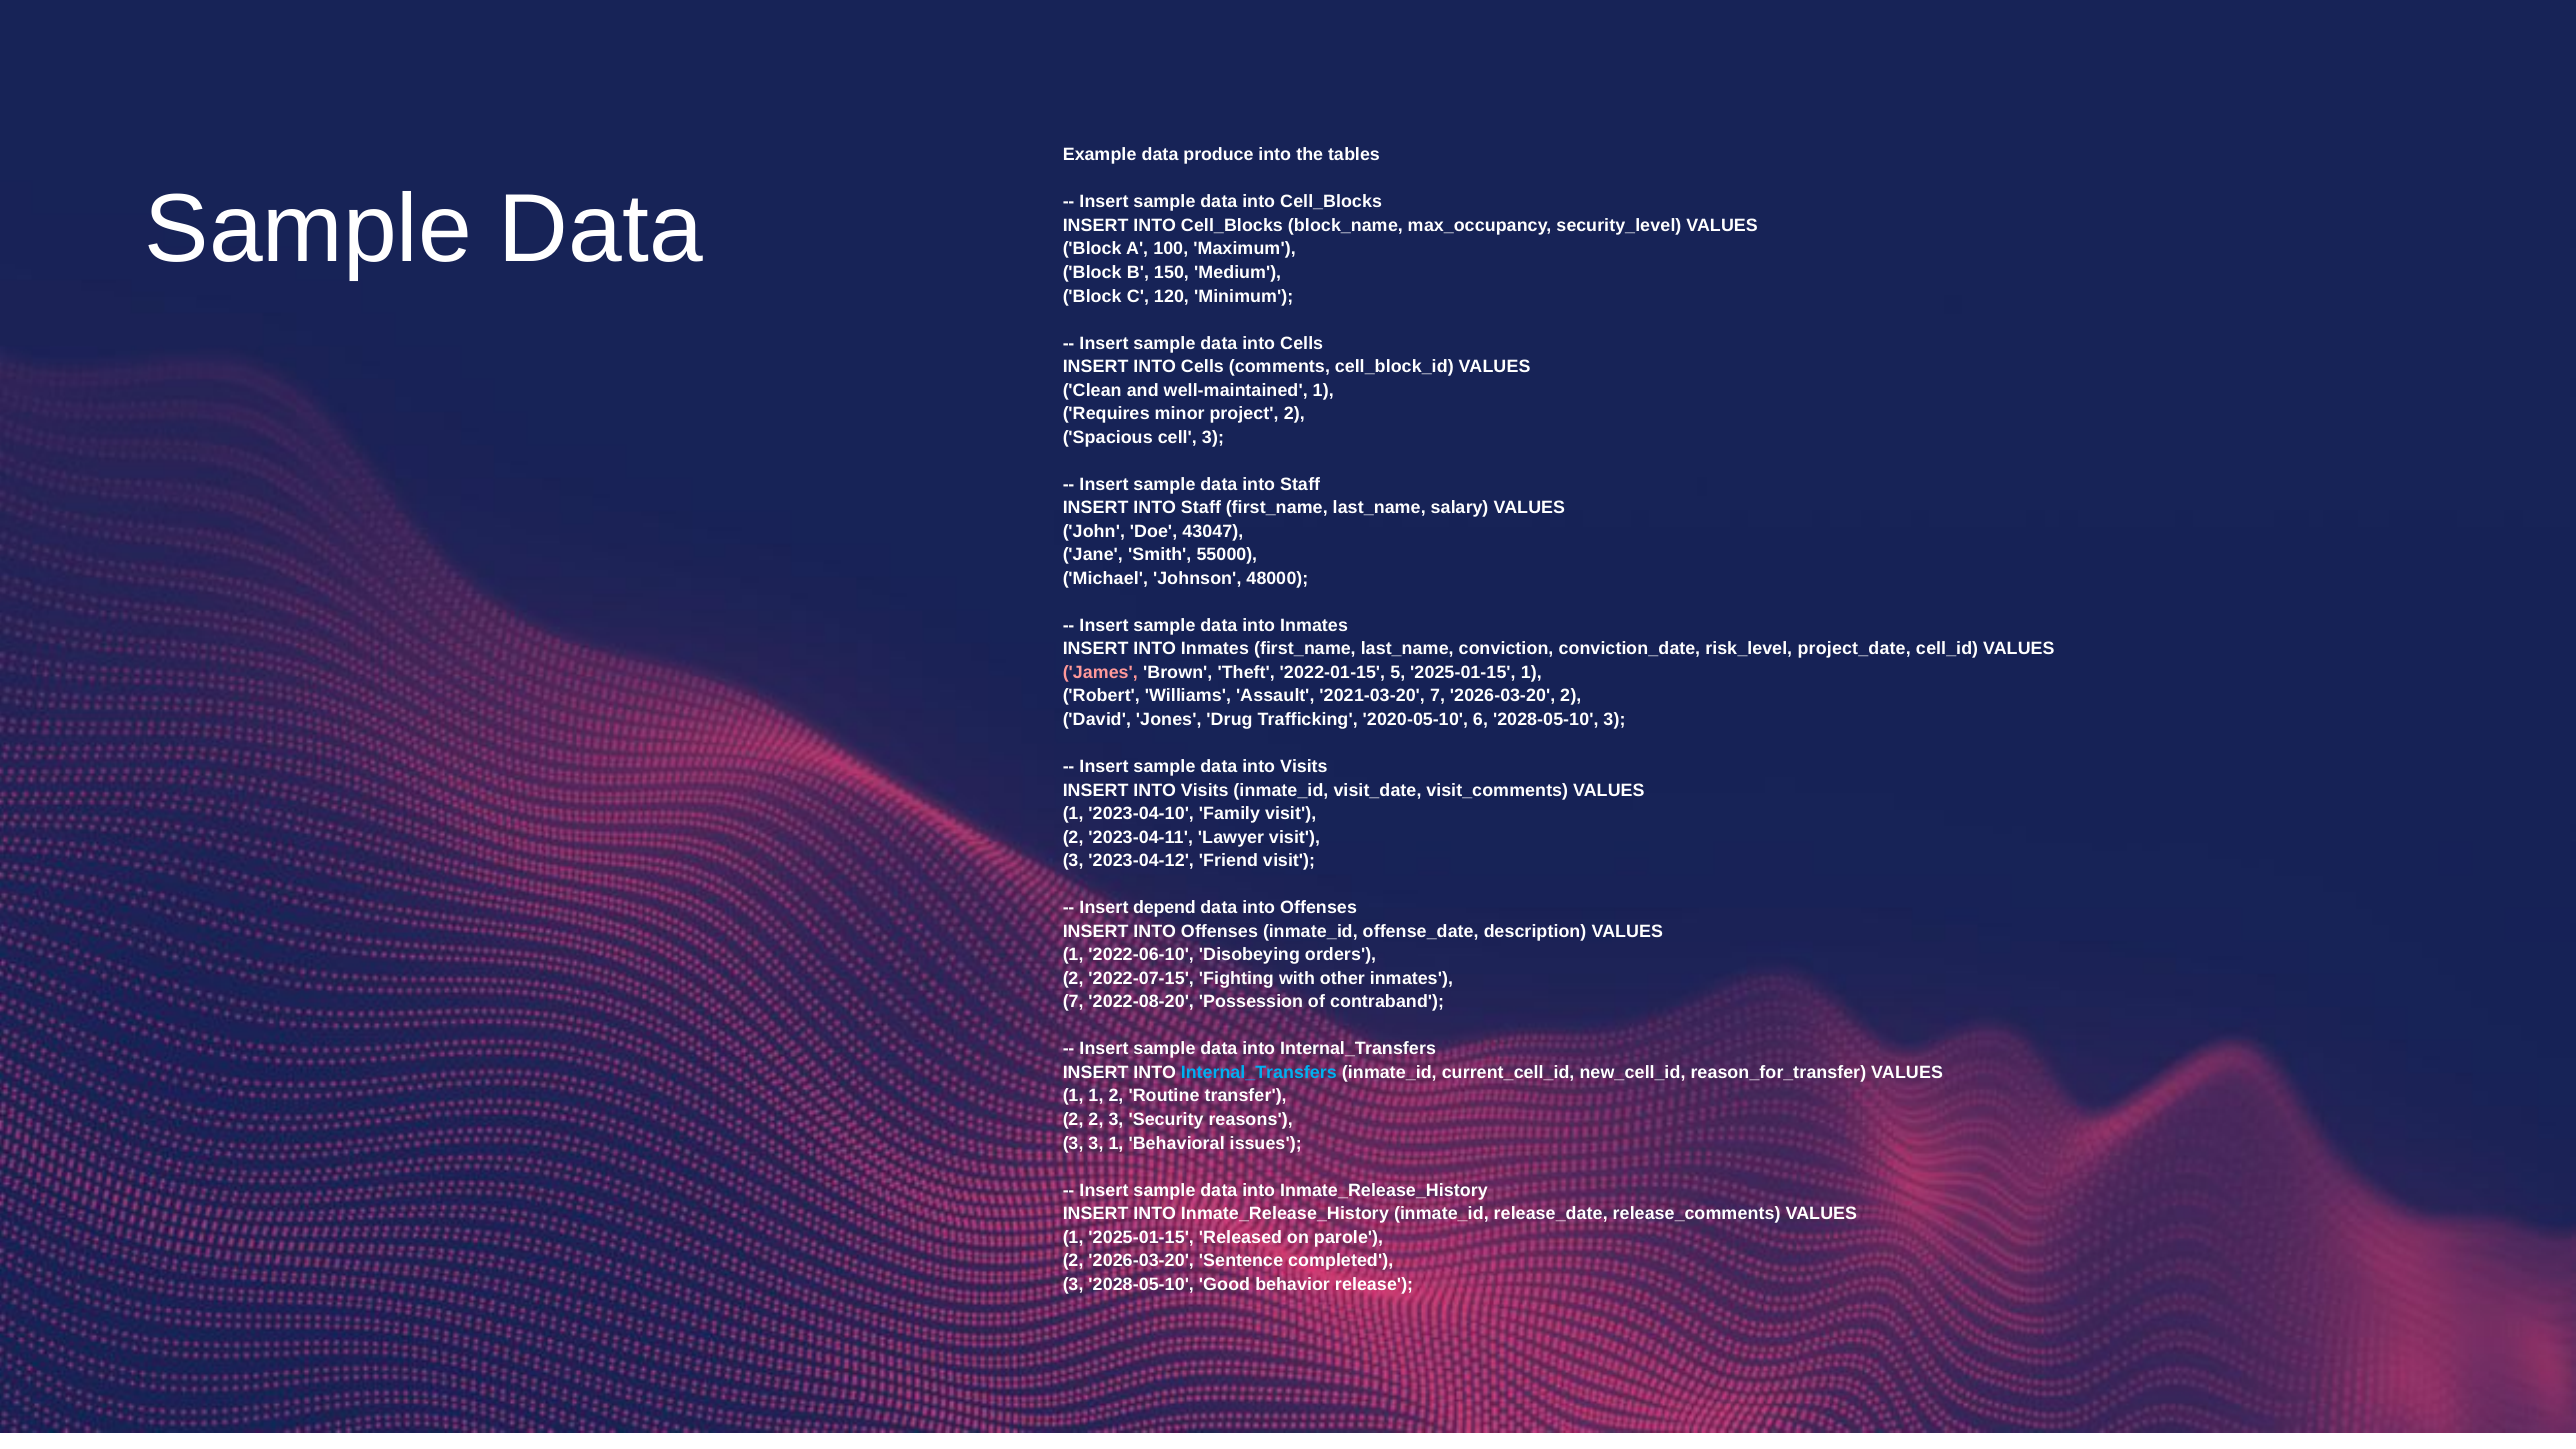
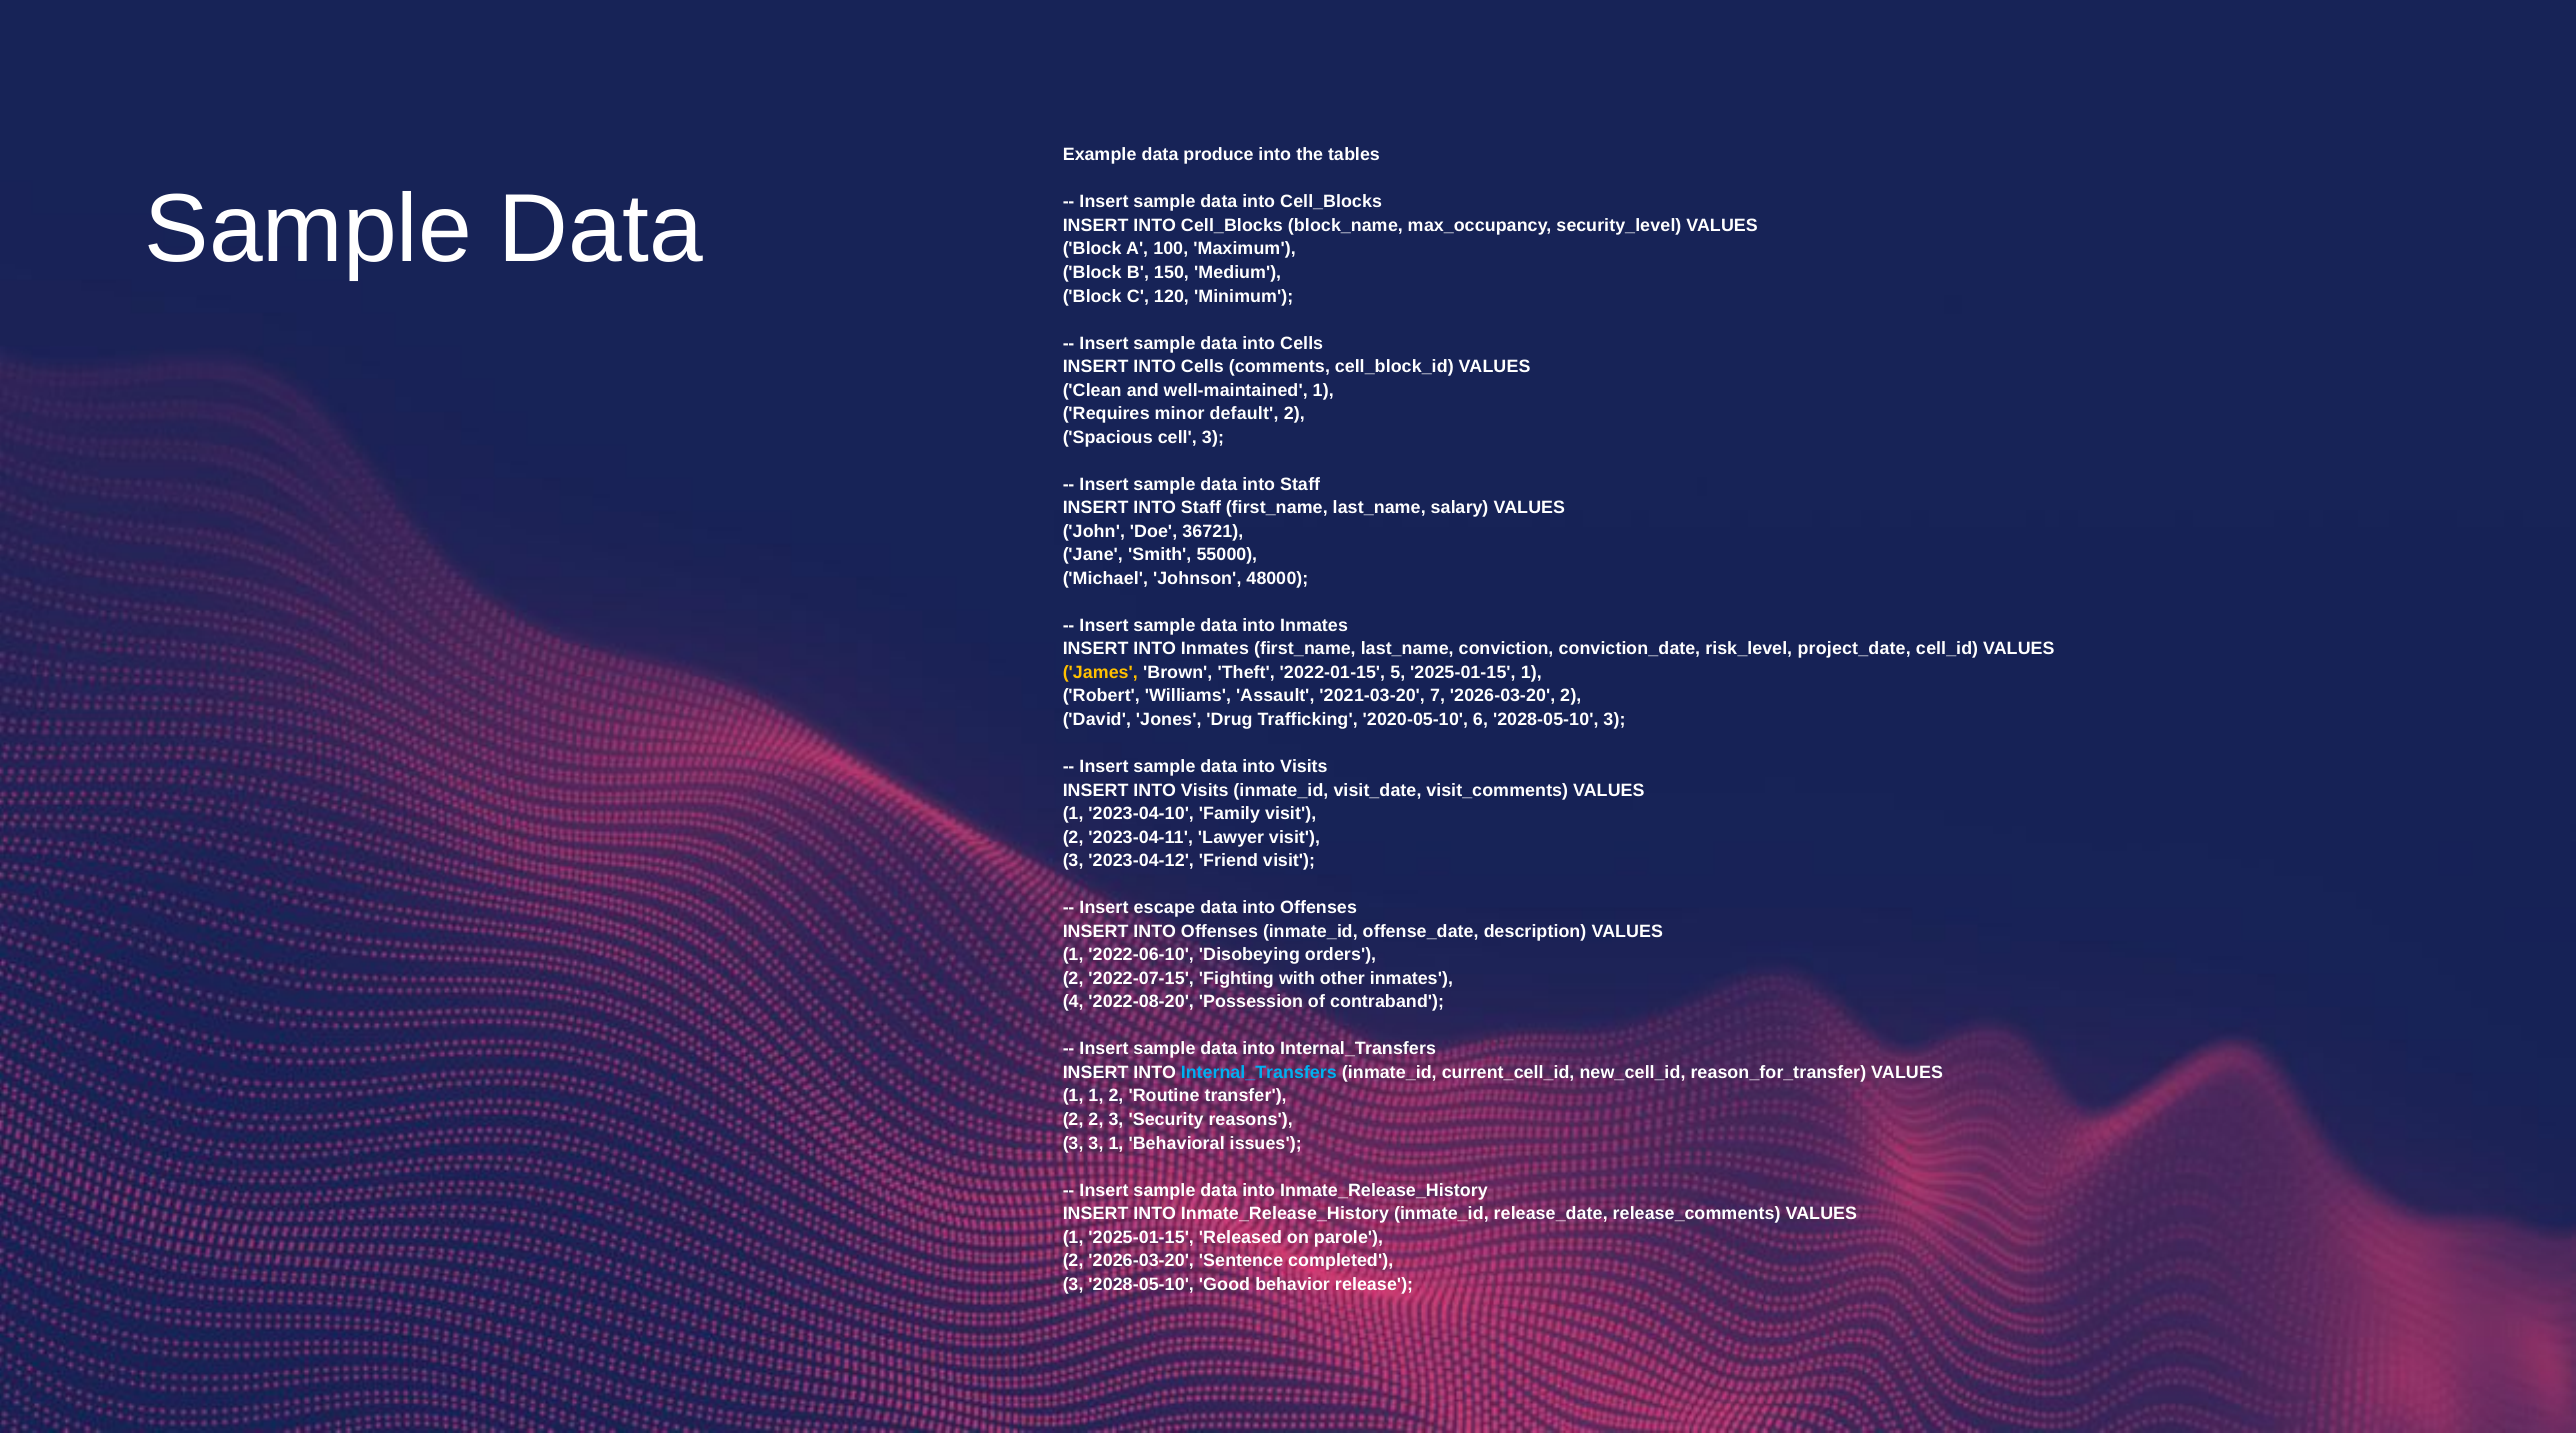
project: project -> default
43047: 43047 -> 36721
James colour: pink -> yellow
depend: depend -> escape
7 at (1073, 1002): 7 -> 4
